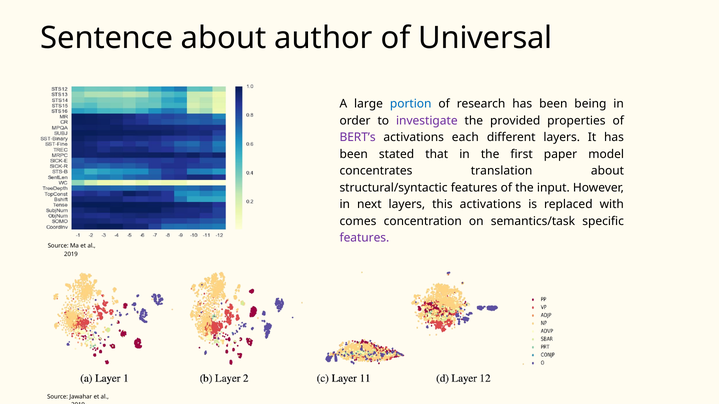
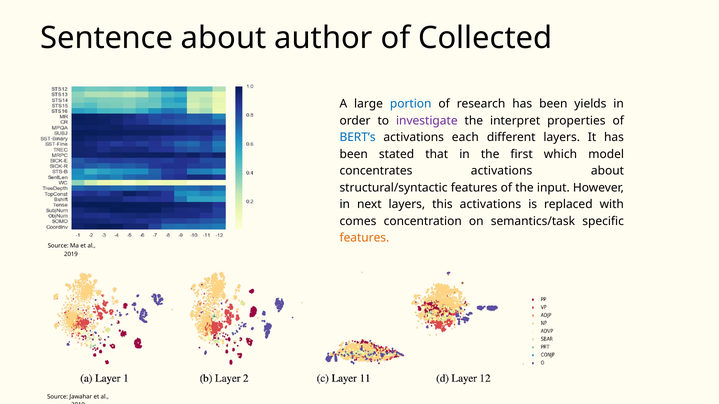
Universal: Universal -> Collected
being: being -> yields
provided: provided -> interpret
BERT’s colour: purple -> blue
paper: paper -> which
concentrates translation: translation -> activations
features at (364, 238) colour: purple -> orange
